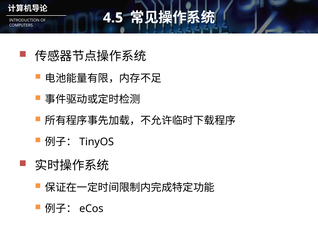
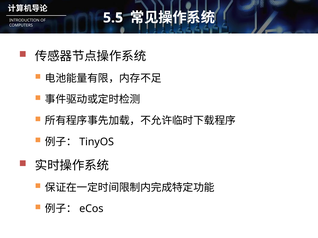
4.5: 4.5 -> 5.5
